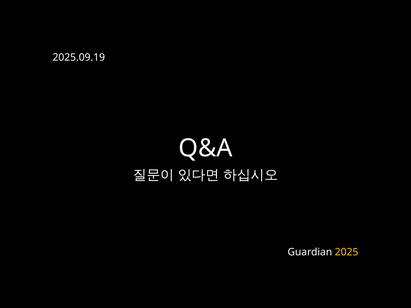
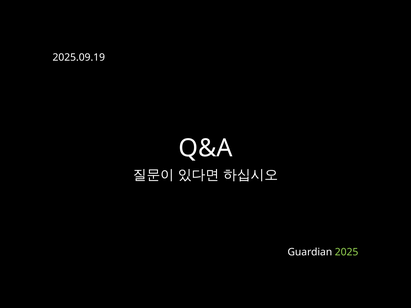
2025 colour: yellow -> light green
